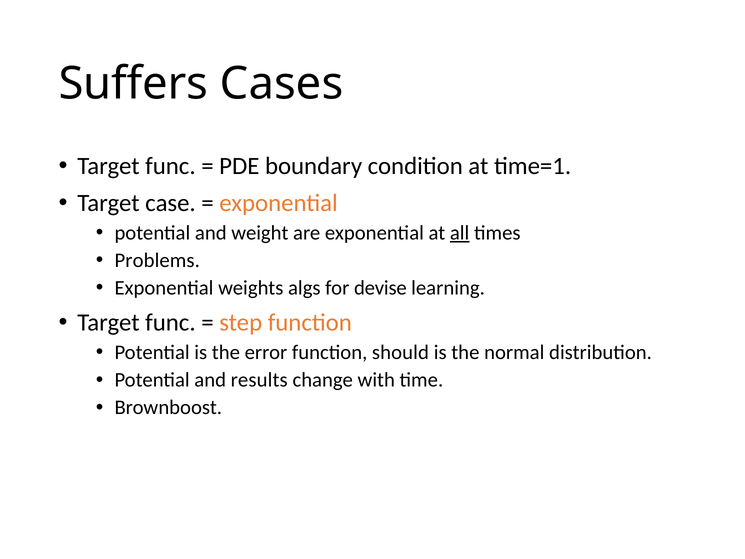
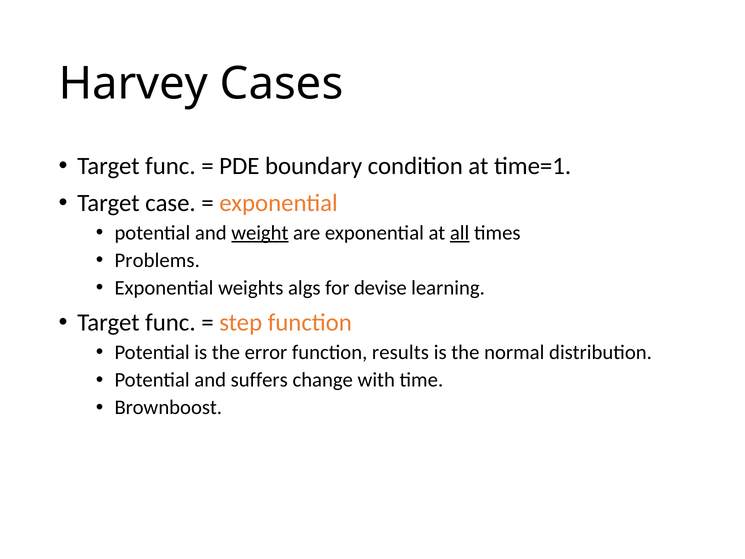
Suffers: Suffers -> Harvey
weight underline: none -> present
should: should -> results
results: results -> suffers
